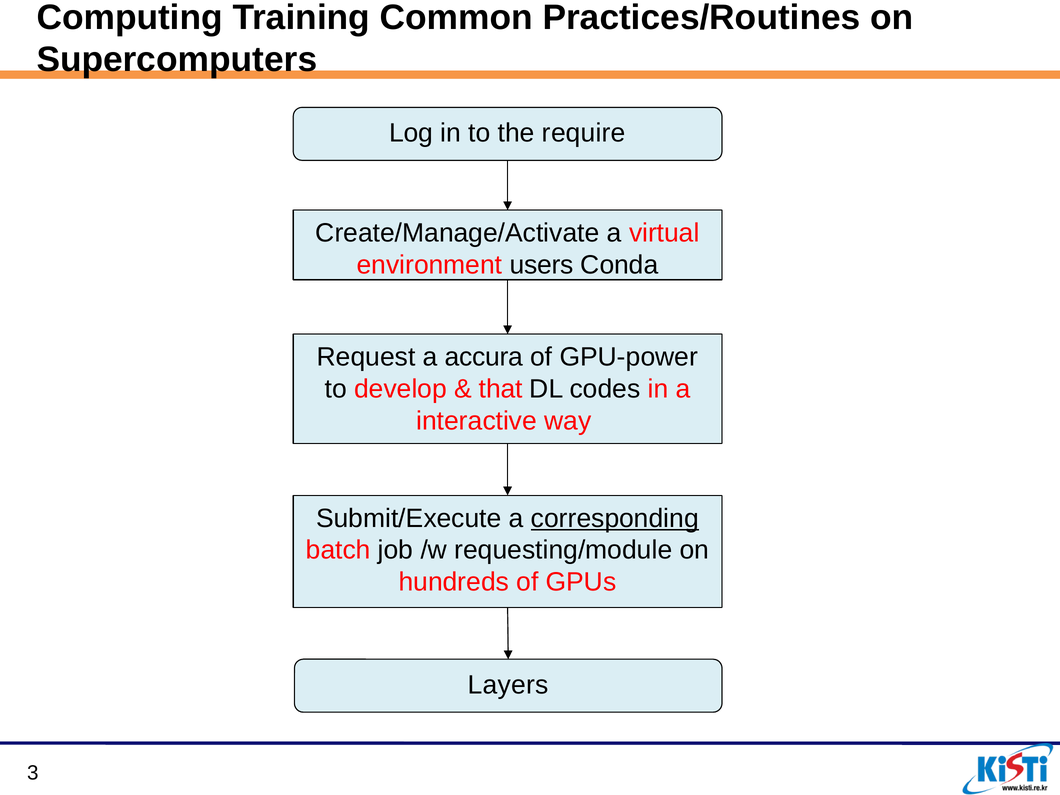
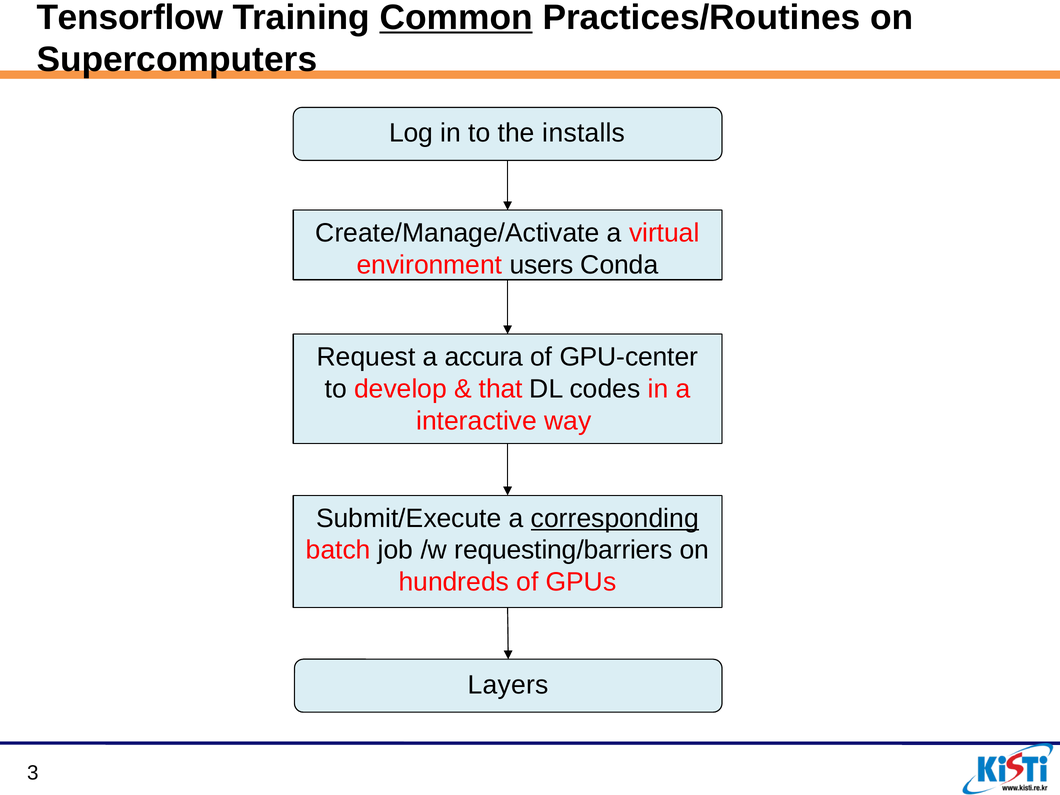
Computing: Computing -> Tensorflow
Common underline: none -> present
require: require -> installs
GPU-power: GPU-power -> GPU-center
requesting/module: requesting/module -> requesting/barriers
